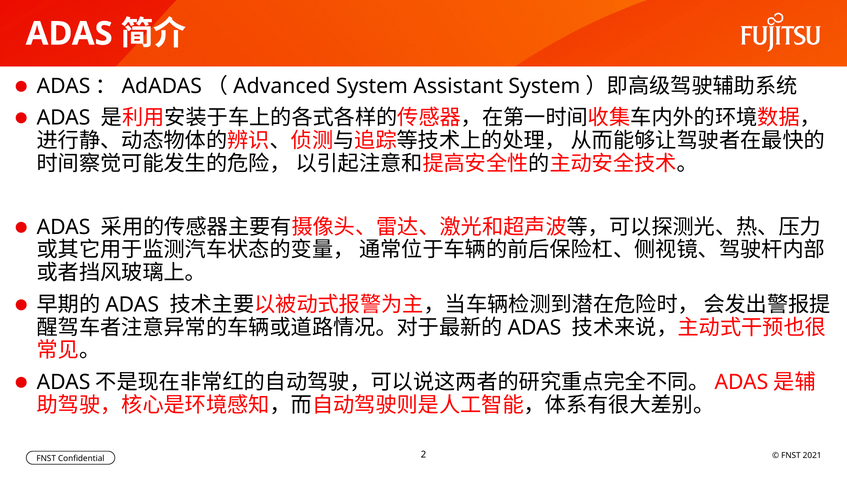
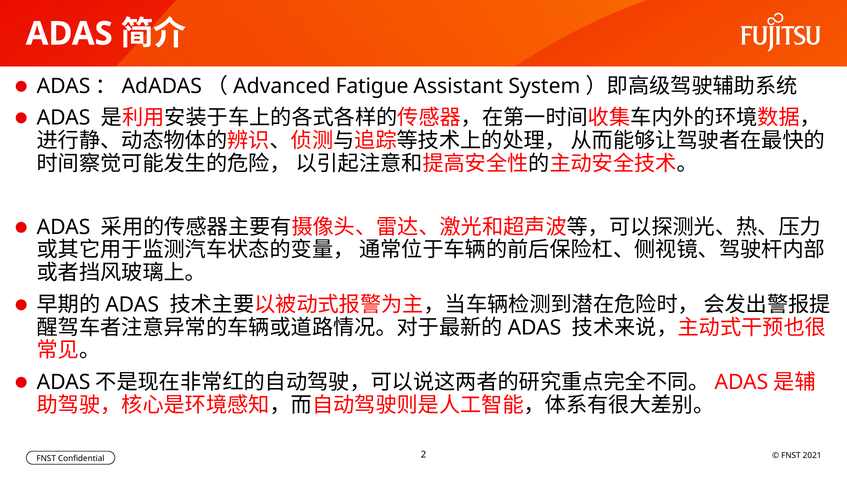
ADAS：AdADAS（Advanced System: System -> Fatigue
